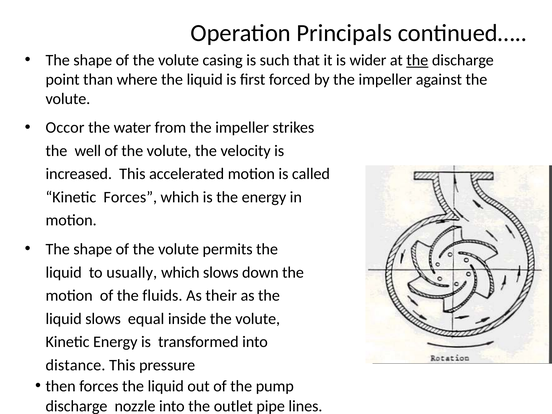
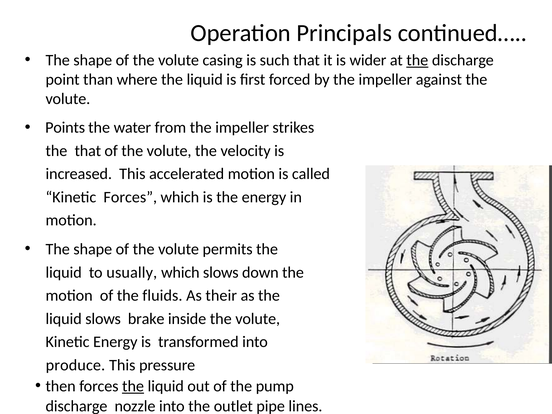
Occor: Occor -> Points
the well: well -> that
equal: equal -> brake
distance: distance -> produce
the at (133, 386) underline: none -> present
